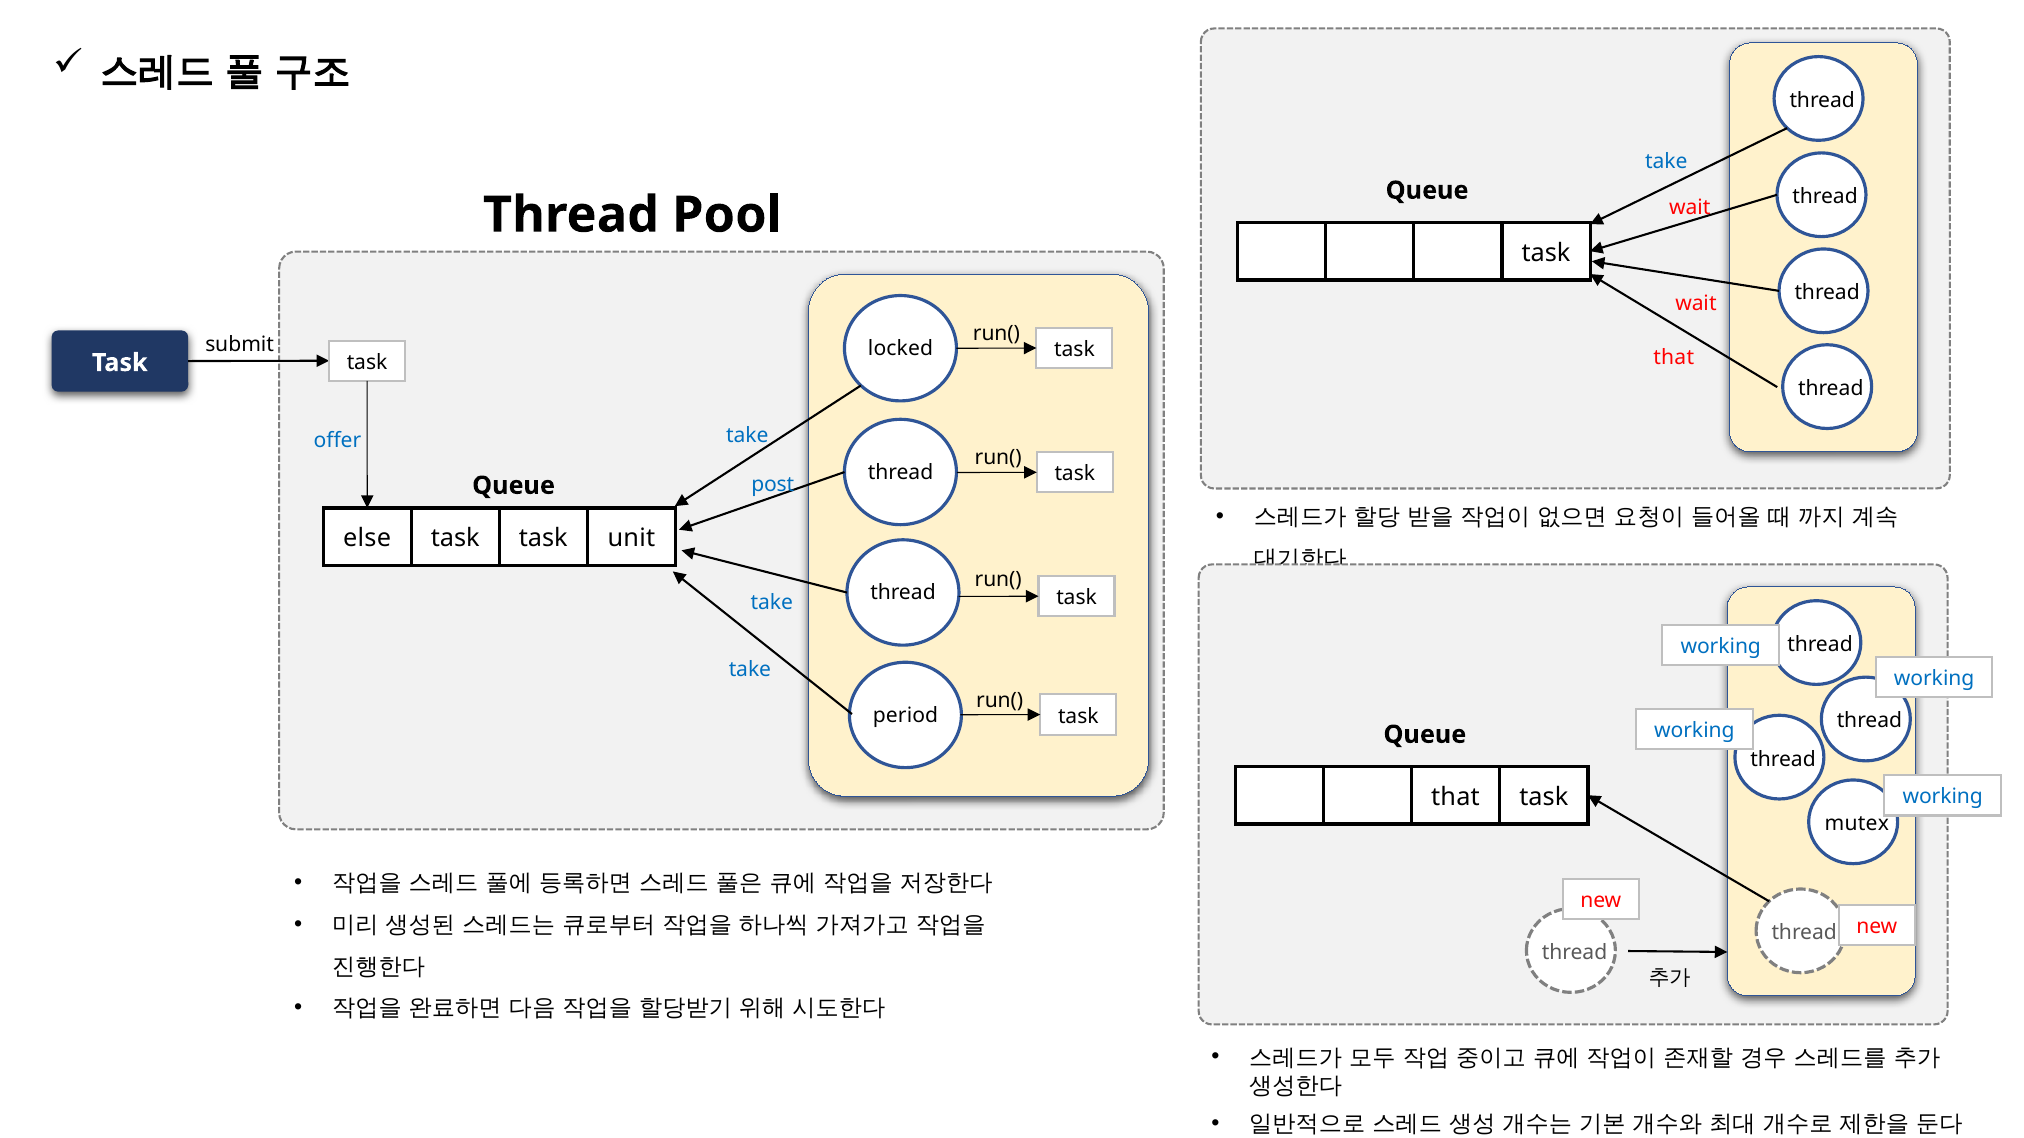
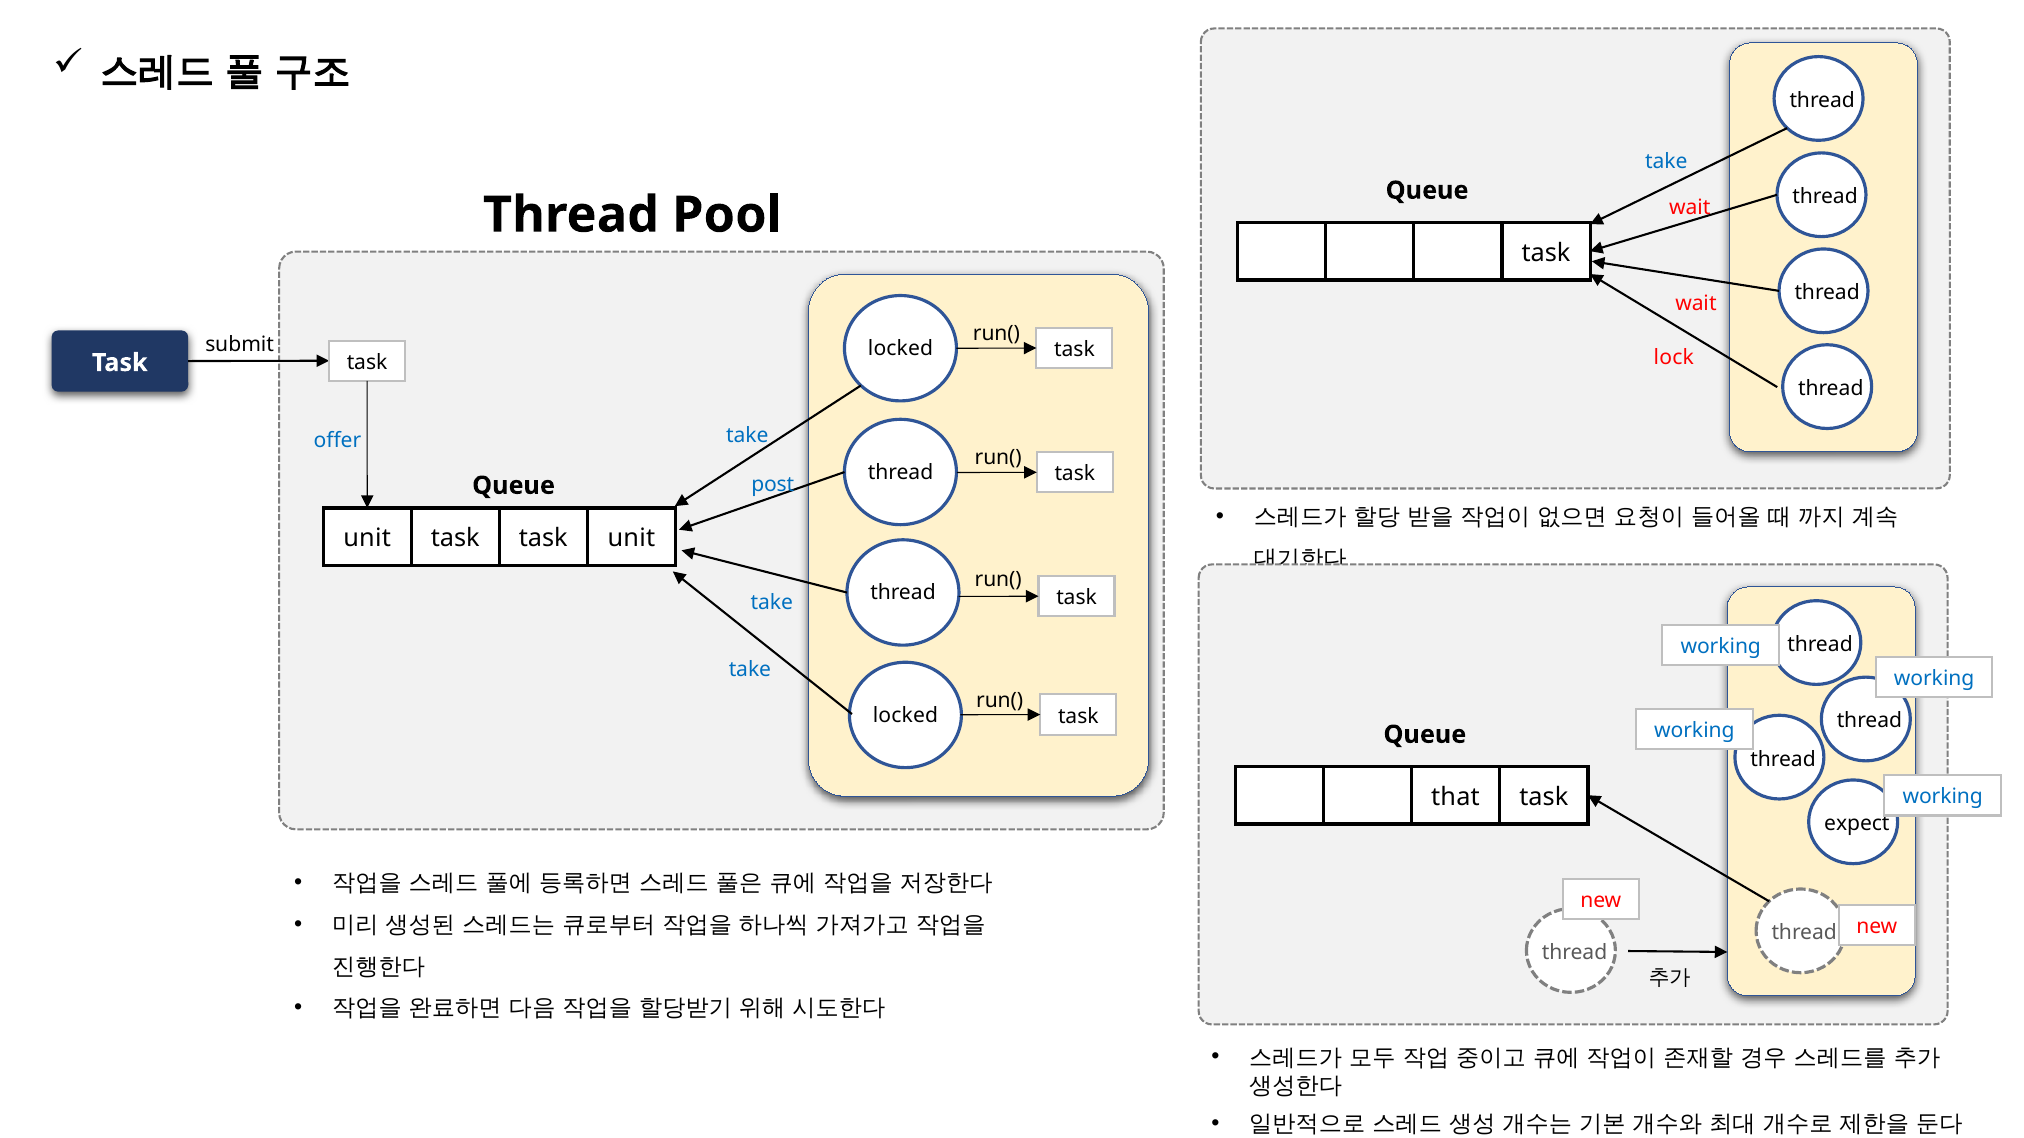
that at (1674, 358): that -> lock
else at (367, 539): else -> unit
period at (906, 716): period -> locked
mutex: mutex -> expect
